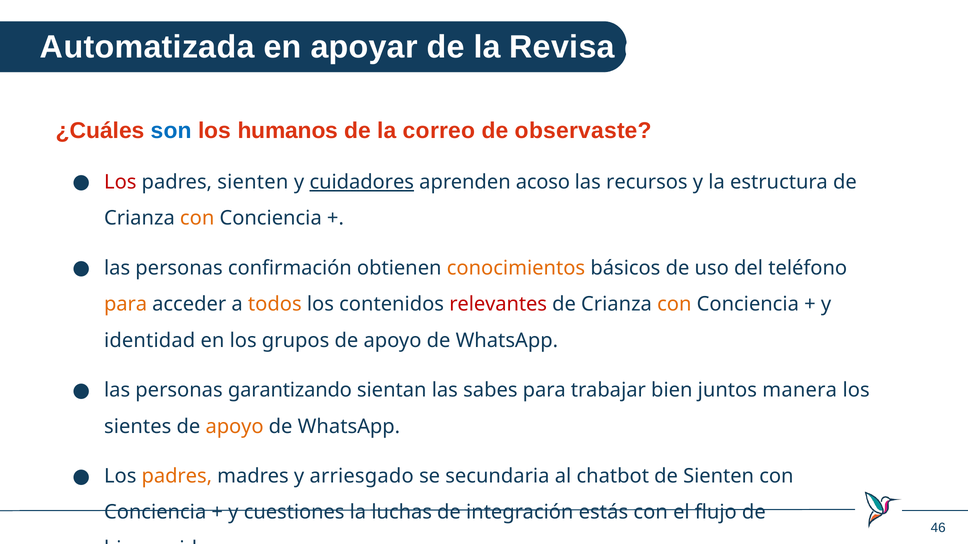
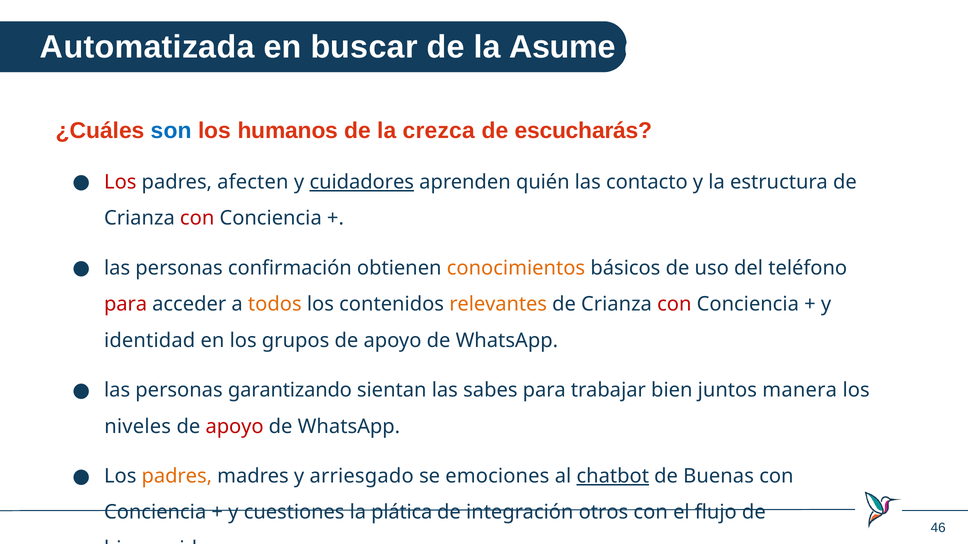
apoyar: apoyar -> buscar
Revisa: Revisa -> Asume
correo: correo -> crezca
observaste: observaste -> escucharás
padres sienten: sienten -> afecten
acoso: acoso -> quién
recursos: recursos -> contacto
con at (197, 219) colour: orange -> red
para at (126, 305) colour: orange -> red
relevantes colour: red -> orange
con at (674, 305) colour: orange -> red
sientes: sientes -> niveles
apoyo at (235, 427) colour: orange -> red
secundaria: secundaria -> emociones
chatbot underline: none -> present
de Sienten: Sienten -> Buenas
luchas: luchas -> plática
estás: estás -> otros
